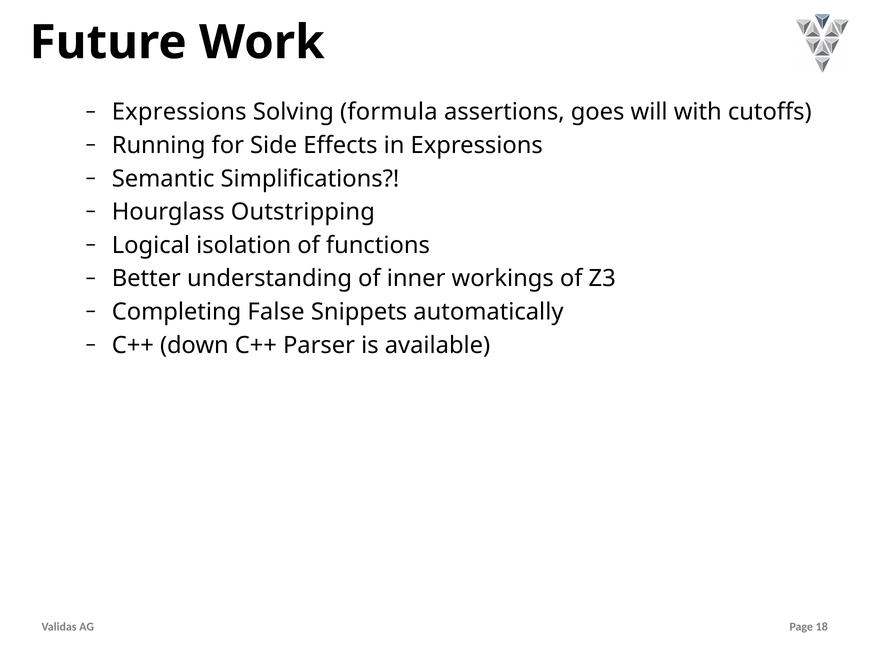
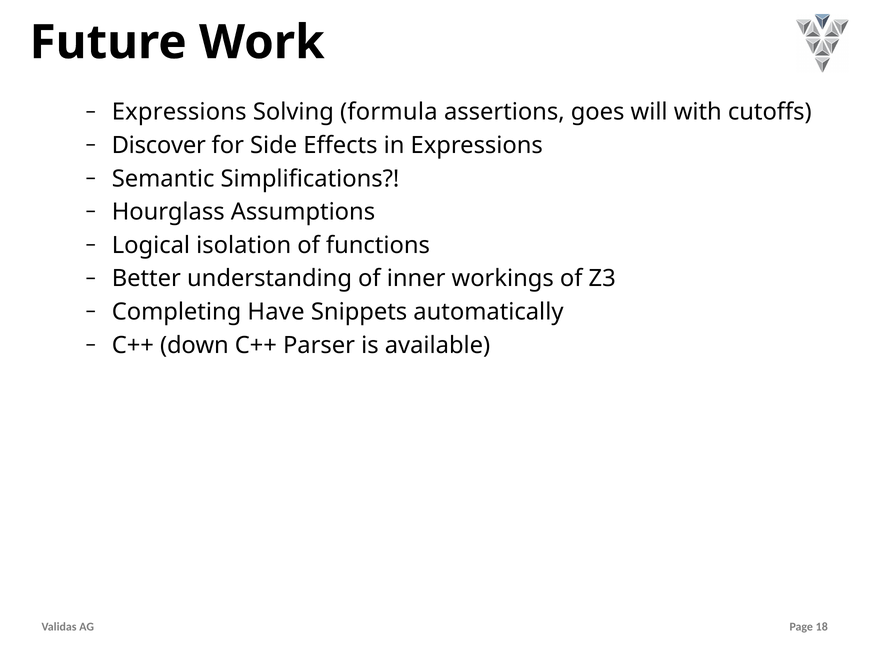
Running: Running -> Discover
Outstripping: Outstripping -> Assumptions
False: False -> Have
